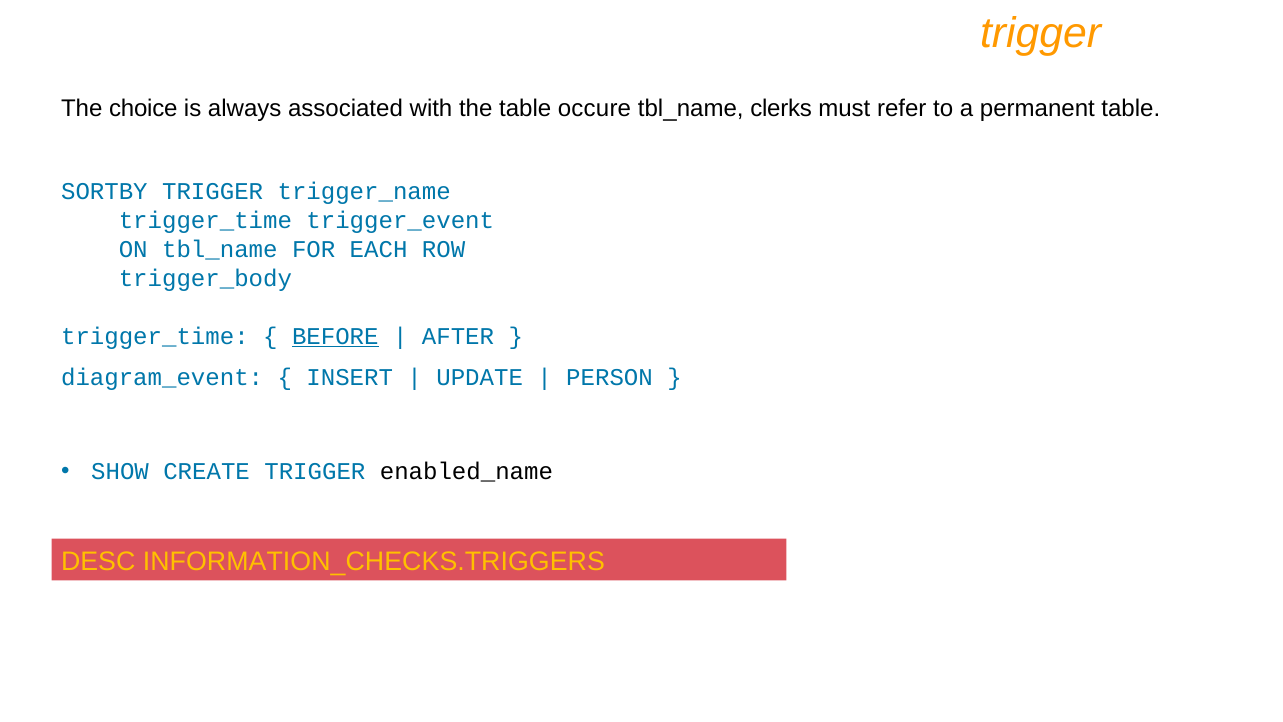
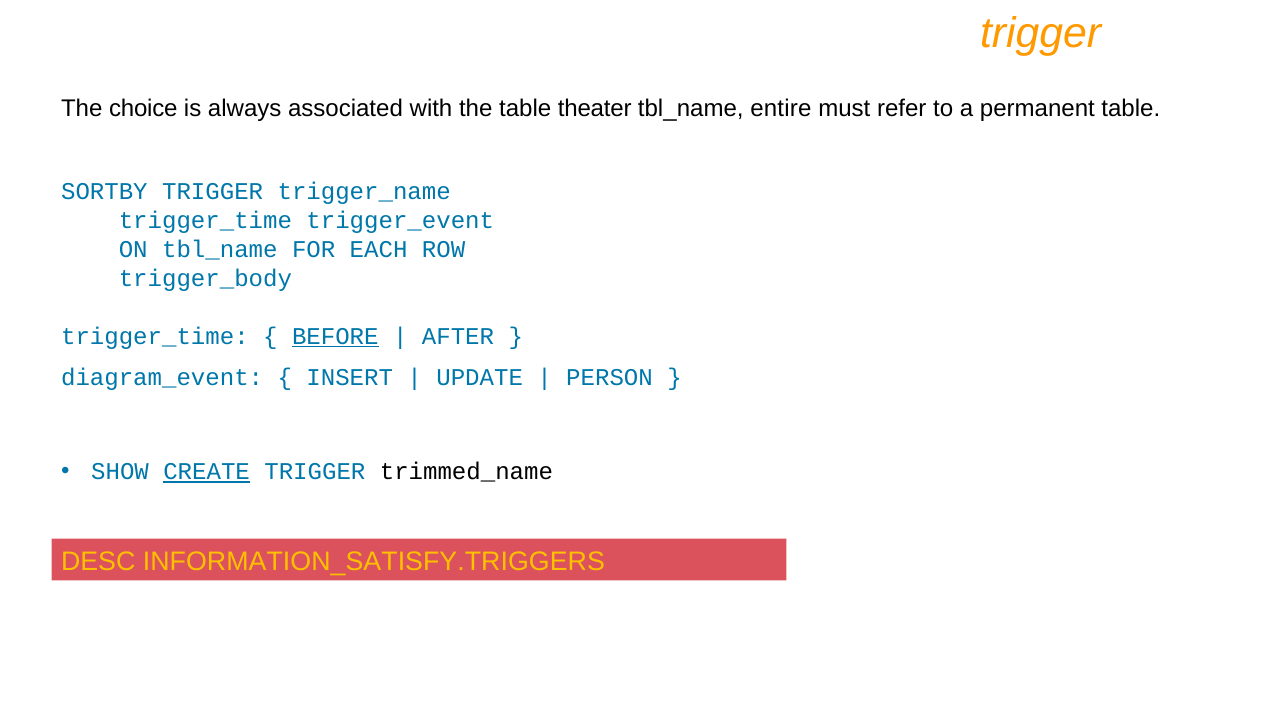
occure: occure -> theater
clerks: clerks -> entire
CREATE underline: none -> present
enabled_name: enabled_name -> trimmed_name
INFORMATION_CHECKS.TRIGGERS: INFORMATION_CHECKS.TRIGGERS -> INFORMATION_SATISFY.TRIGGERS
